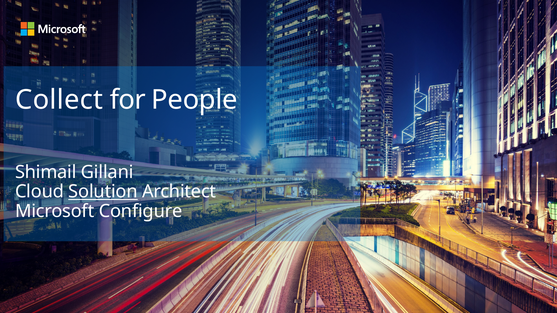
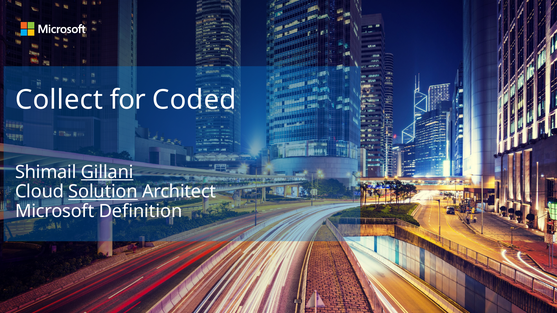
People: People -> Coded
Gillani underline: none -> present
Configure: Configure -> Definition
